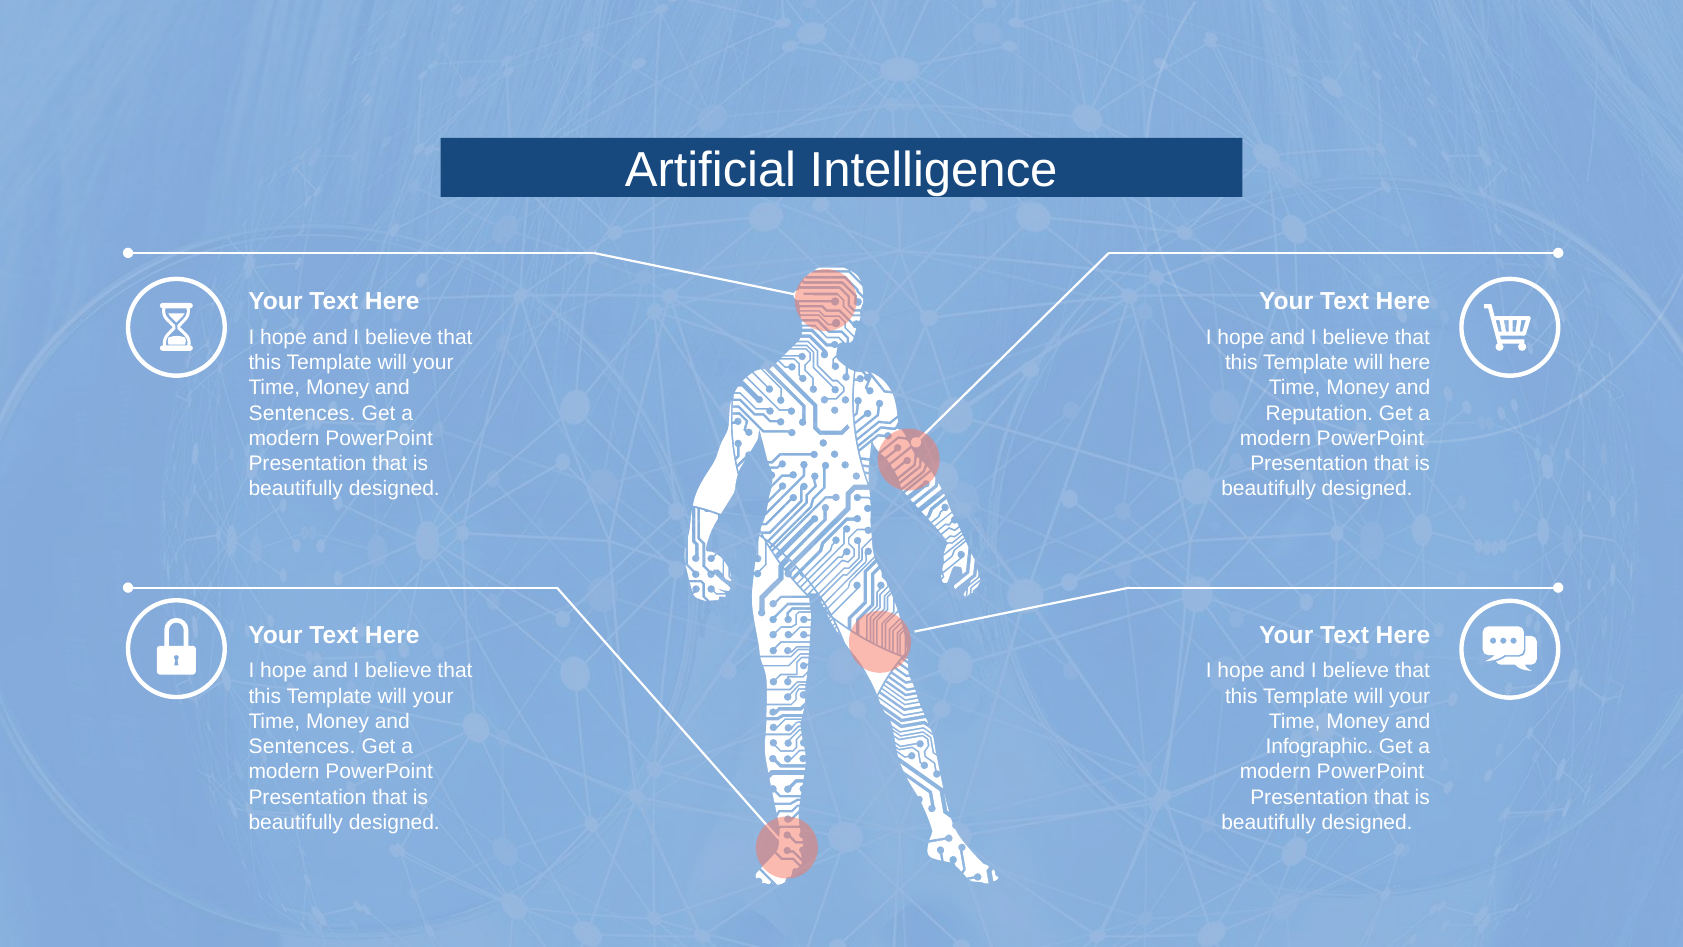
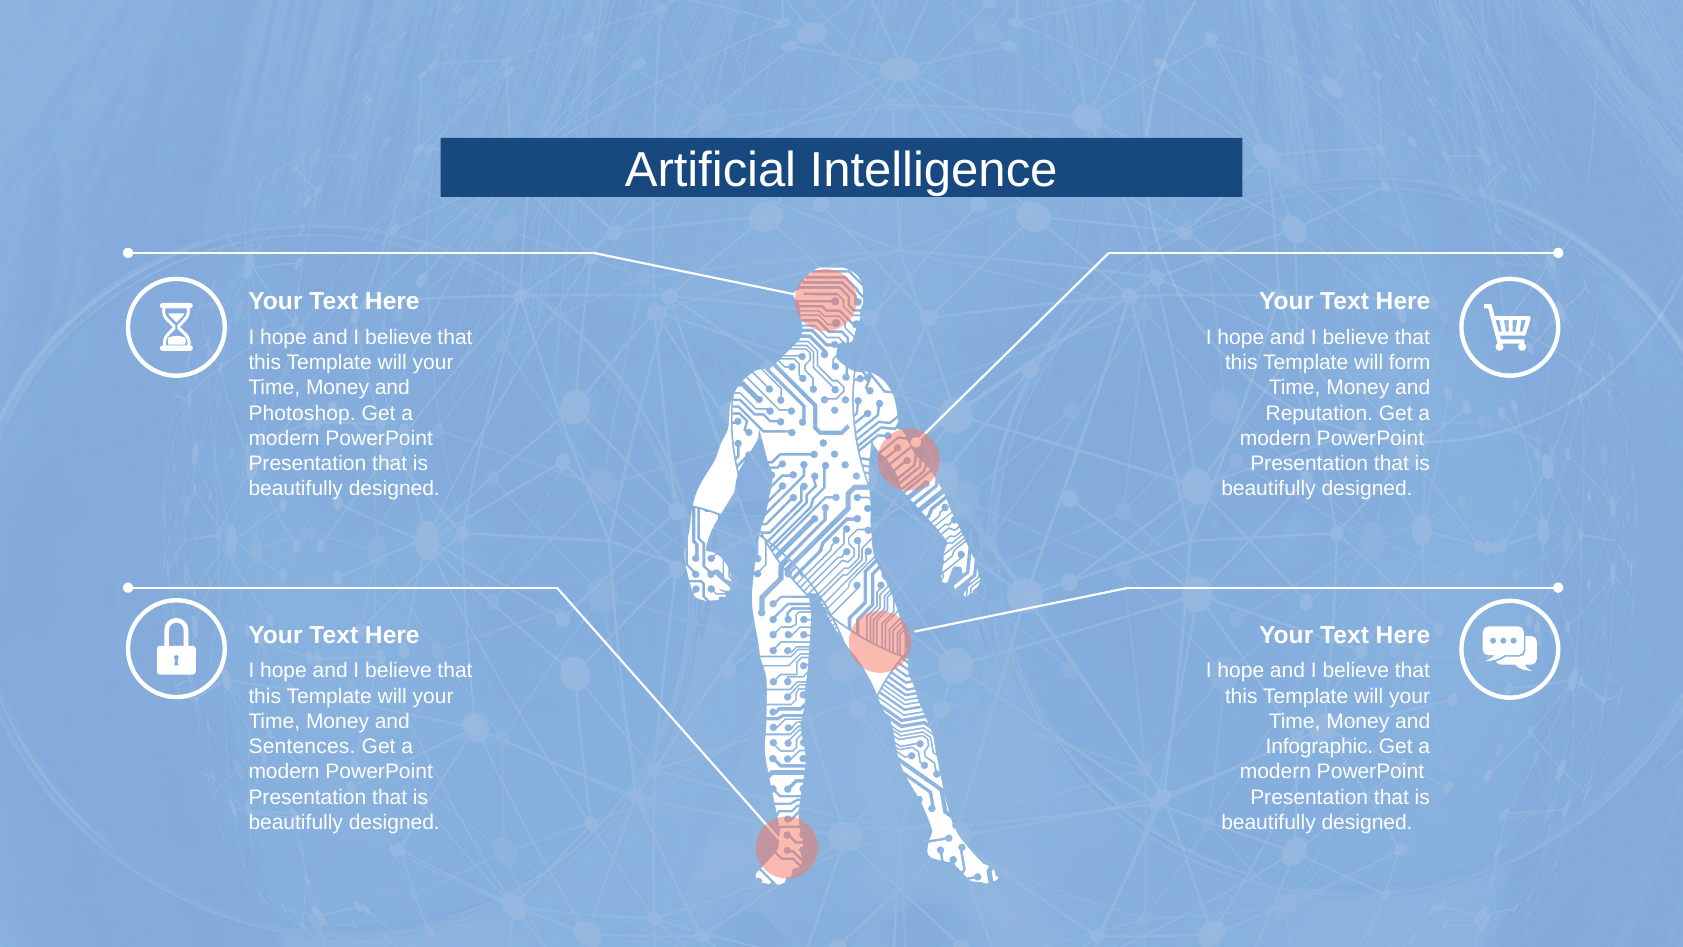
will here: here -> form
Sentences at (302, 413): Sentences -> Photoshop
